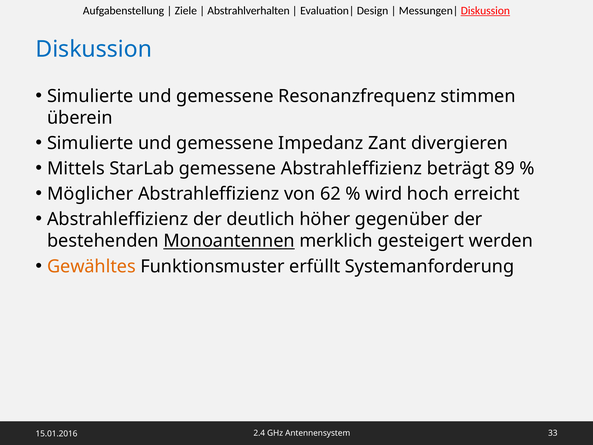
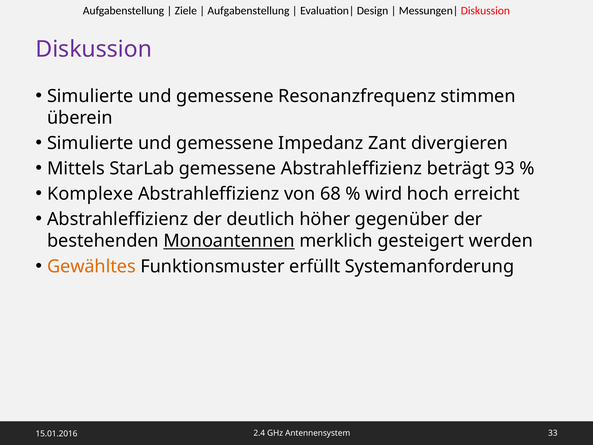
Abstrahlverhalten at (249, 11): Abstrahlverhalten -> Aufgabenstellung
Diskussion at (485, 11) underline: present -> none
Diskussion at (94, 49) colour: blue -> purple
89: 89 -> 93
Möglicher: Möglicher -> Komplexe
62: 62 -> 68
